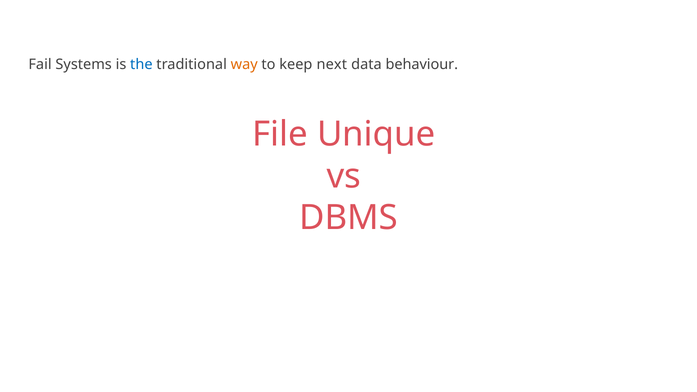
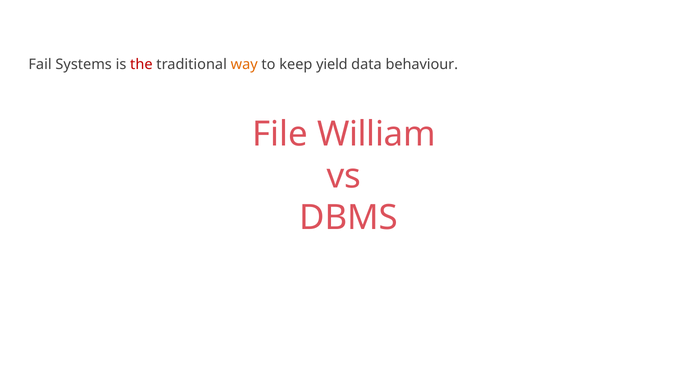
the colour: blue -> red
next: next -> yield
Unique: Unique -> William
